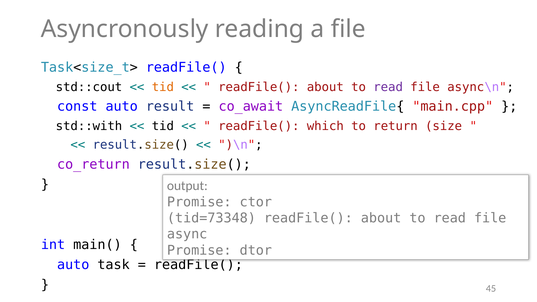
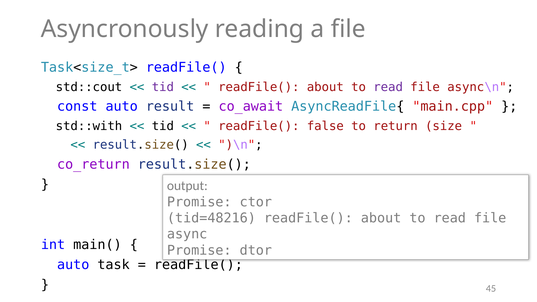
tid at (163, 87) colour: orange -> purple
which: which -> false
tid=73348: tid=73348 -> tid=48216
